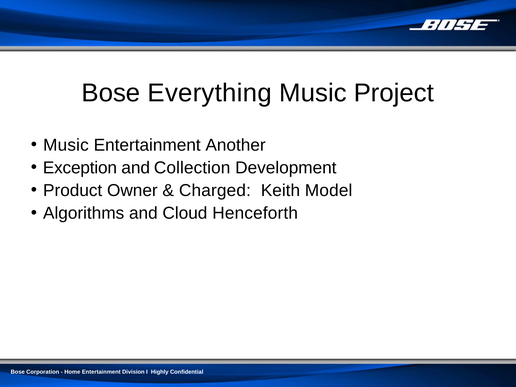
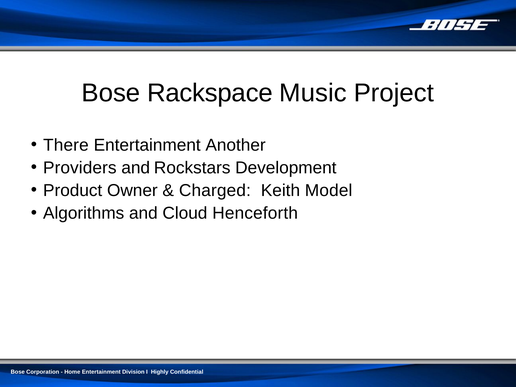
Everything: Everything -> Rackspace
Music at (66, 145): Music -> There
Exception: Exception -> Providers
Collection: Collection -> Rockstars
